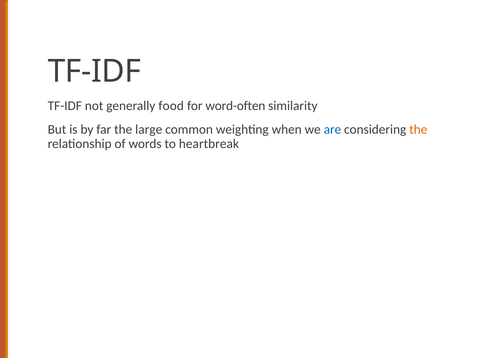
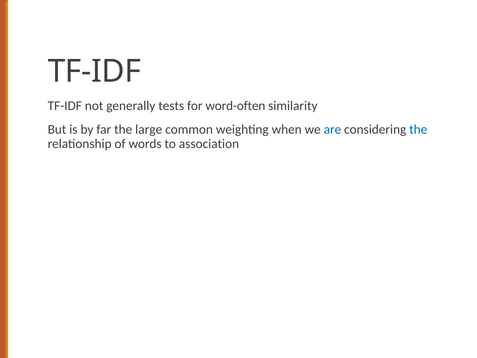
food: food -> tests
the at (418, 129) colour: orange -> blue
heartbreak: heartbreak -> association
